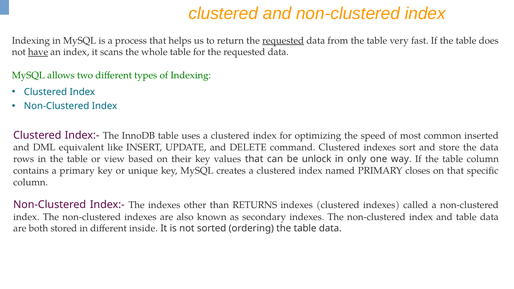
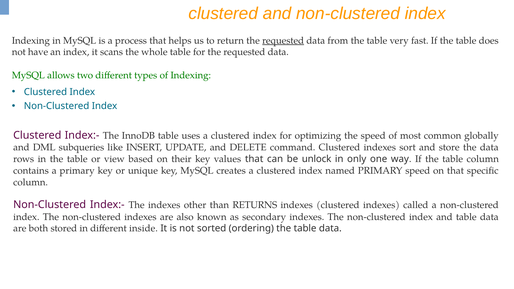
have underline: present -> none
inserted: inserted -> globally
equivalent: equivalent -> subqueries
PRIMARY closes: closes -> speed
